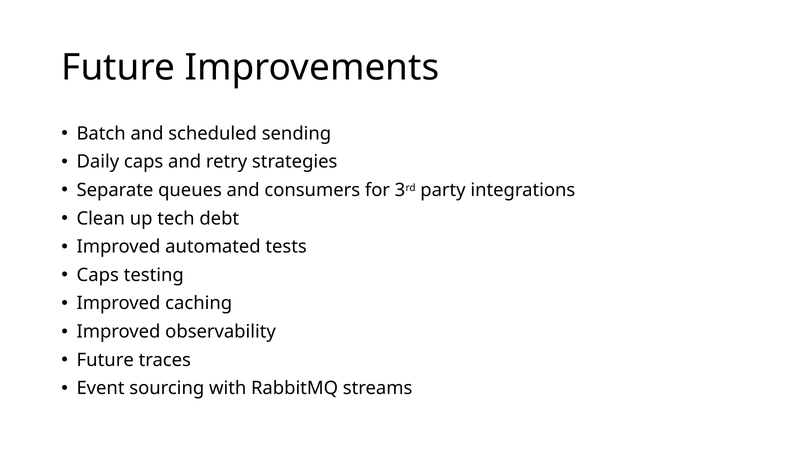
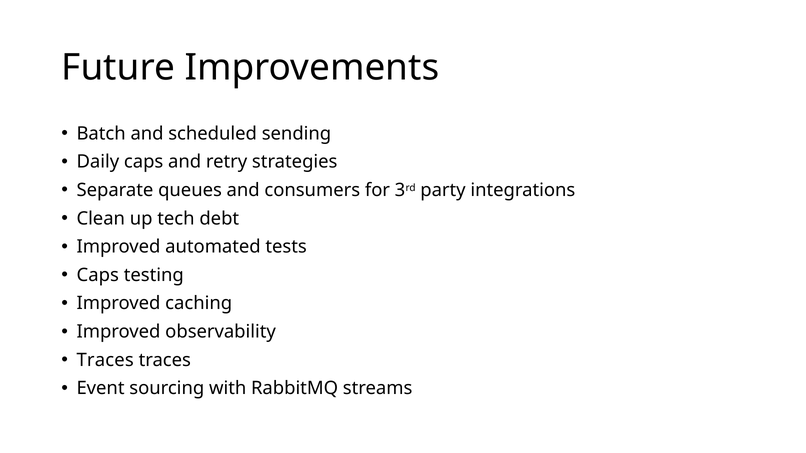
Future at (105, 360): Future -> Traces
